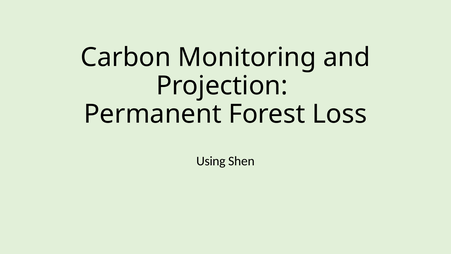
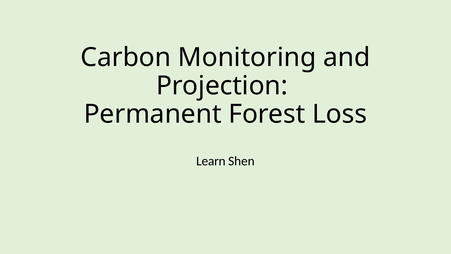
Using: Using -> Learn
